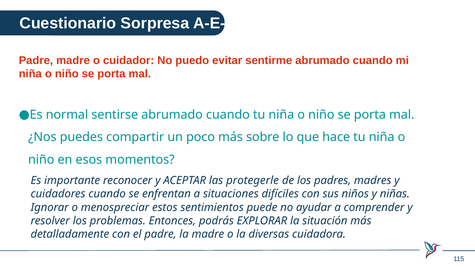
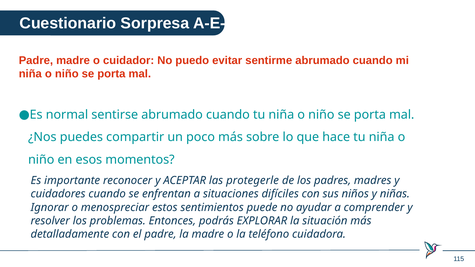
diversas: diversas -> teléfono
